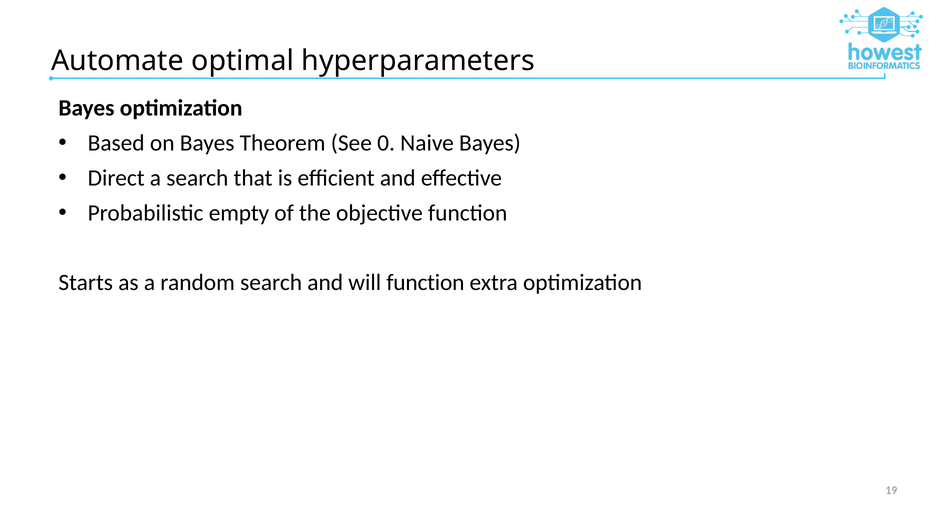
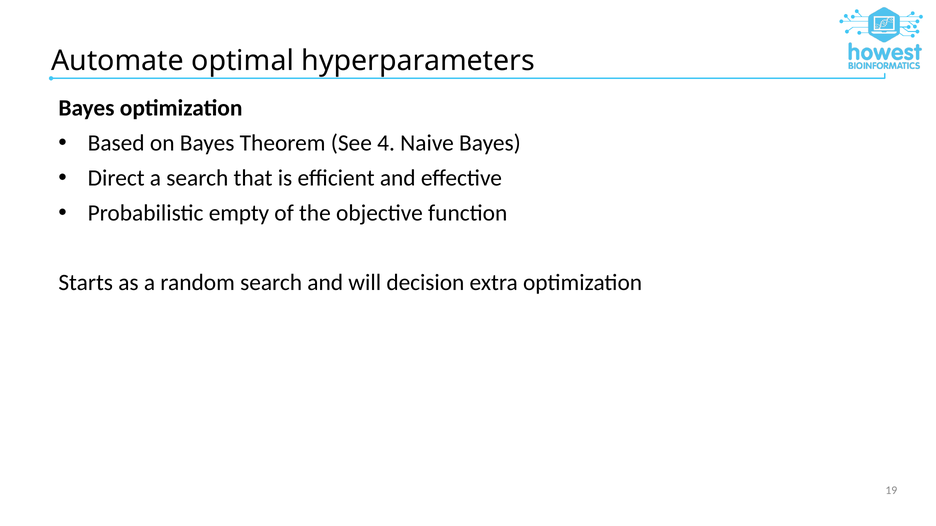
0: 0 -> 4
will function: function -> decision
